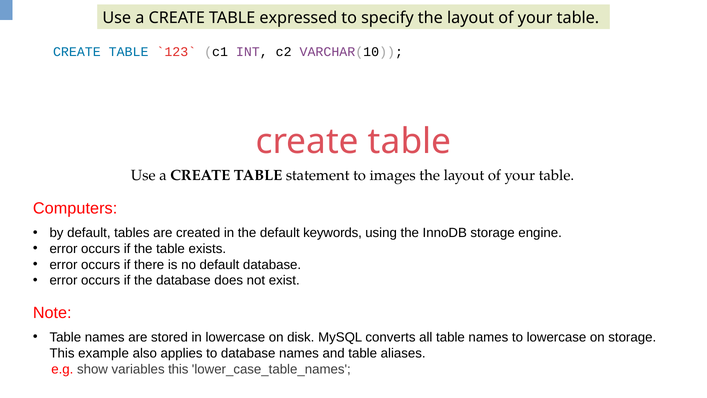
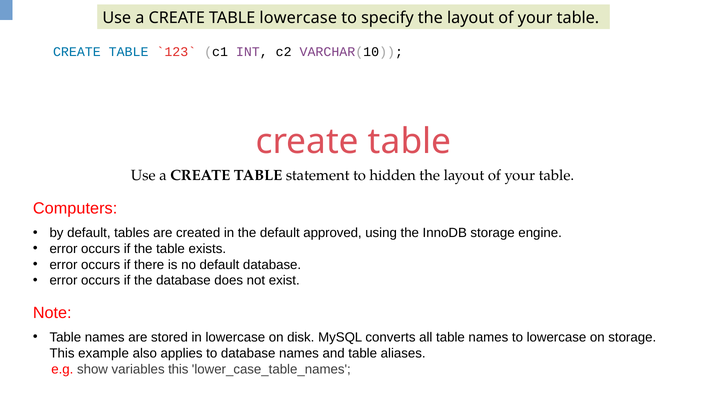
TABLE expressed: expressed -> lowercase
images: images -> hidden
keywords: keywords -> approved
